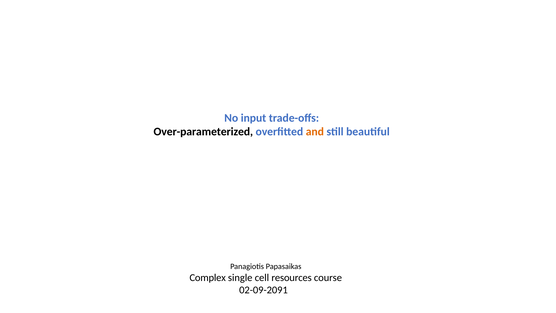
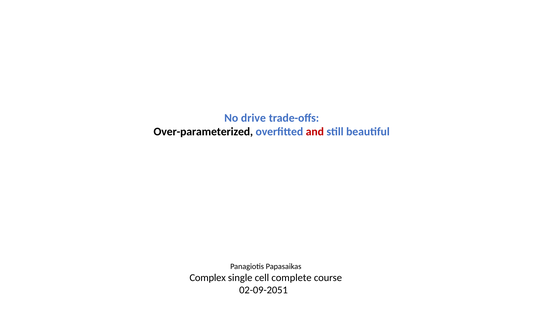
input: input -> drive
and colour: orange -> red
resources: resources -> complete
02-09-2091: 02-09-2091 -> 02-09-2051
